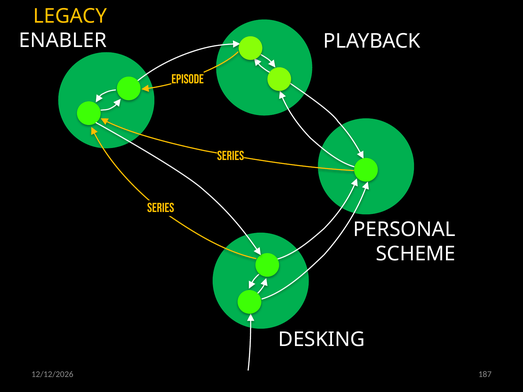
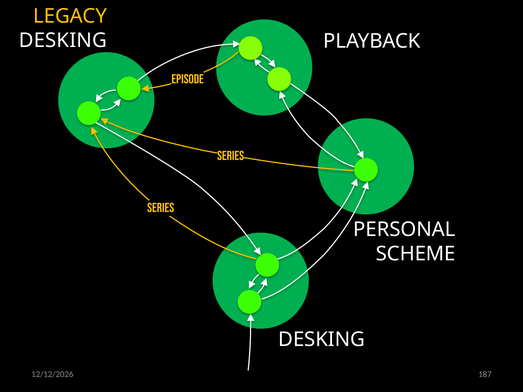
ENABLER at (63, 41): ENABLER -> DESKING
